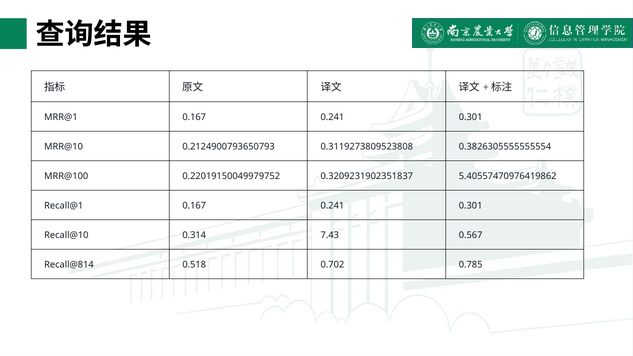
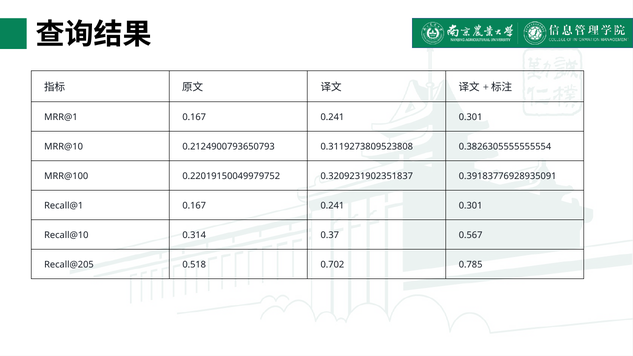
5.40557470976419862: 5.40557470976419862 -> 0.39183776928935091
7.43: 7.43 -> 0.37
Recall@814: Recall@814 -> Recall@205
